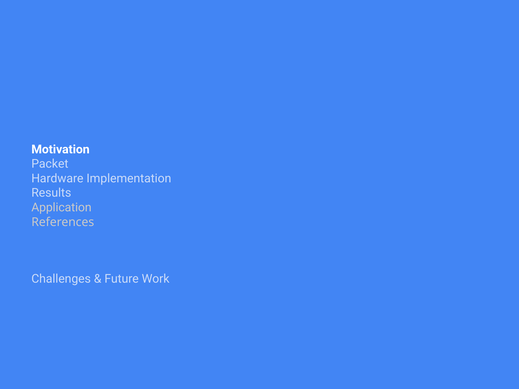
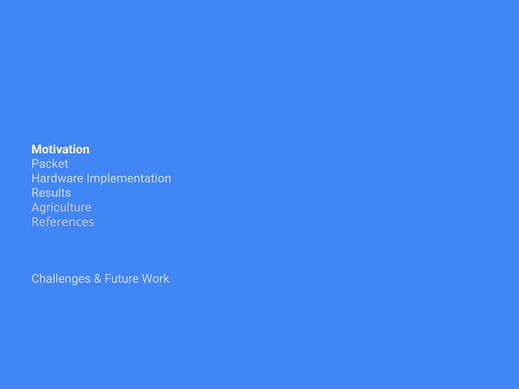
Application: Application -> Agriculture
